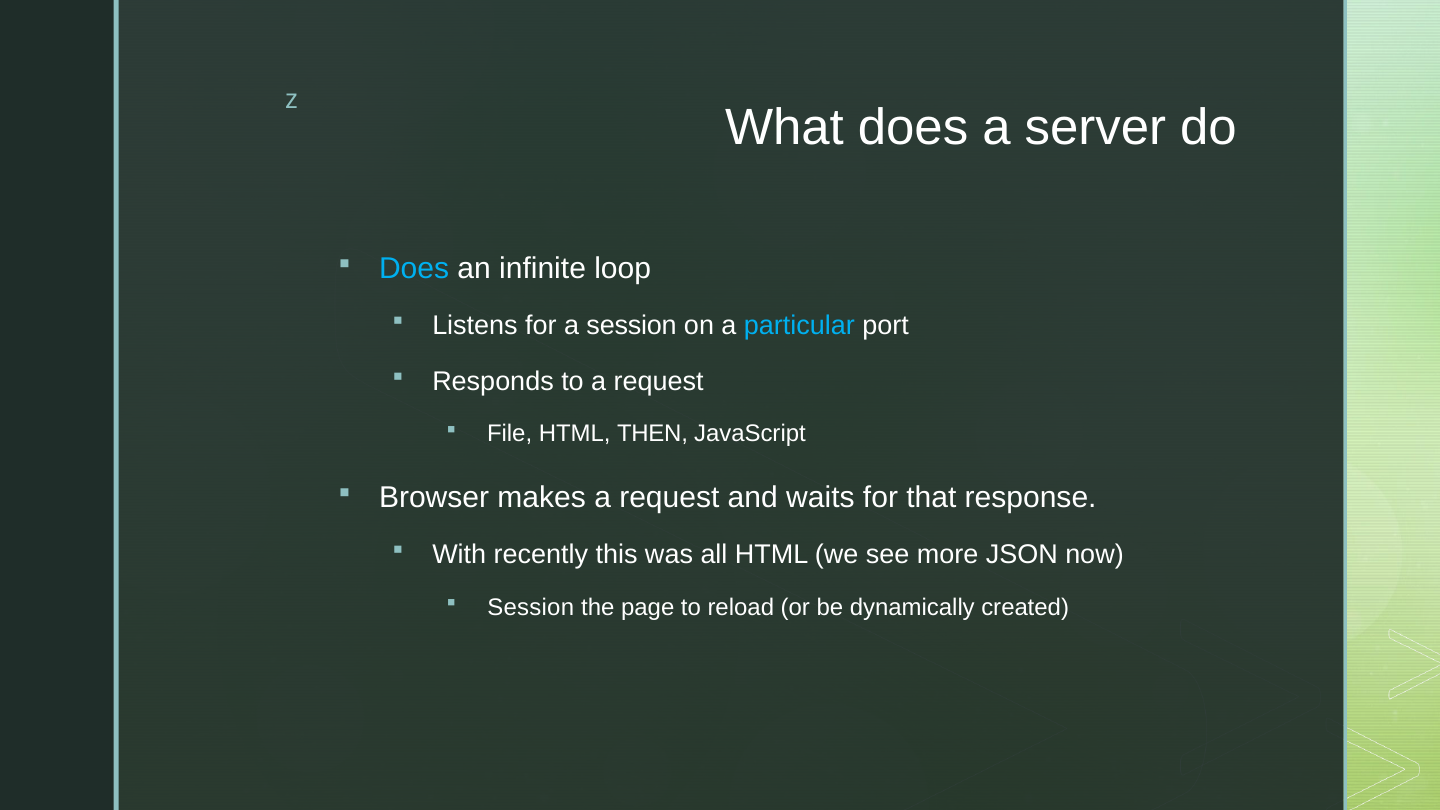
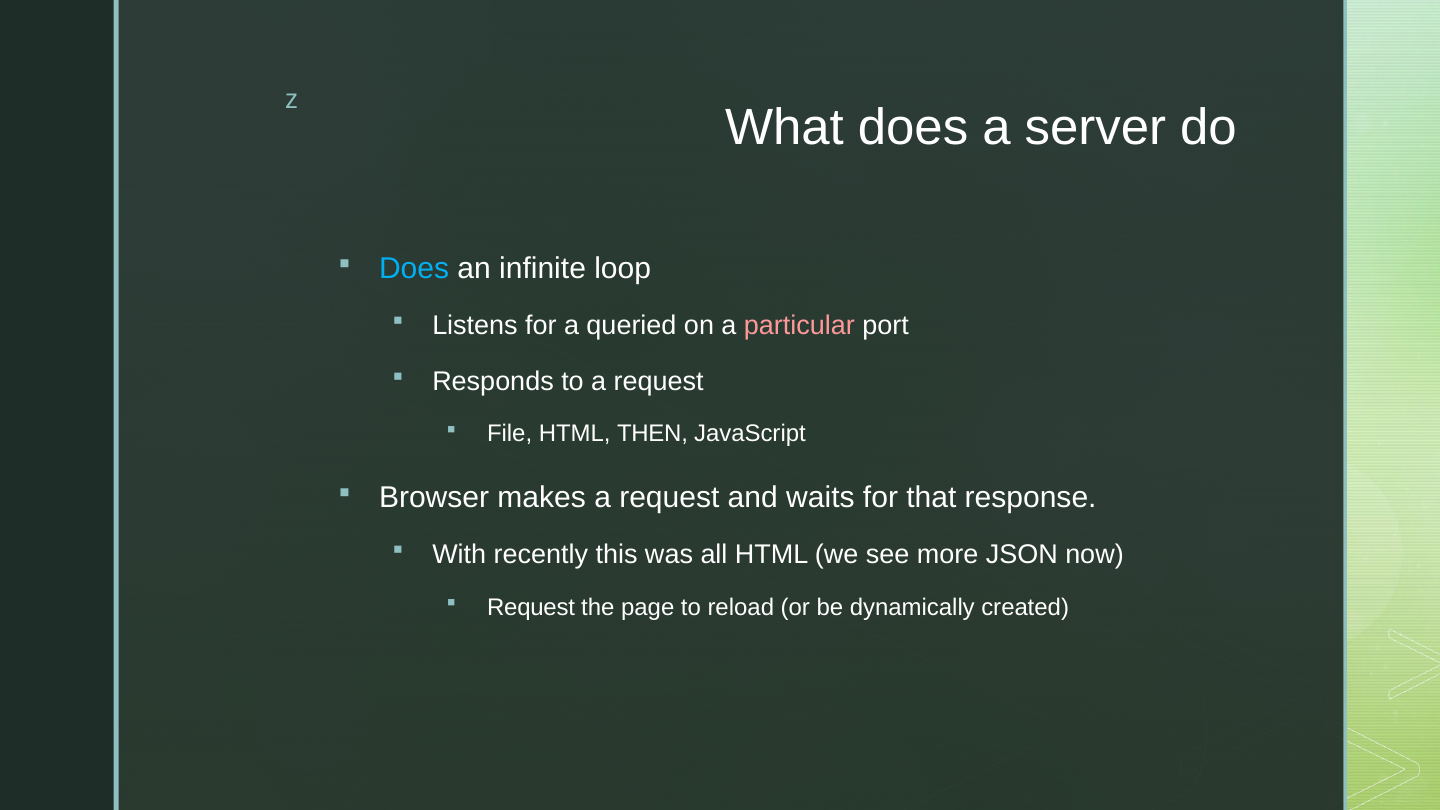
a session: session -> queried
particular colour: light blue -> pink
Session at (531, 607): Session -> Request
